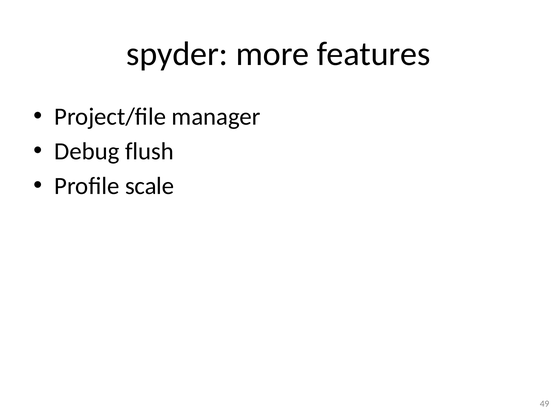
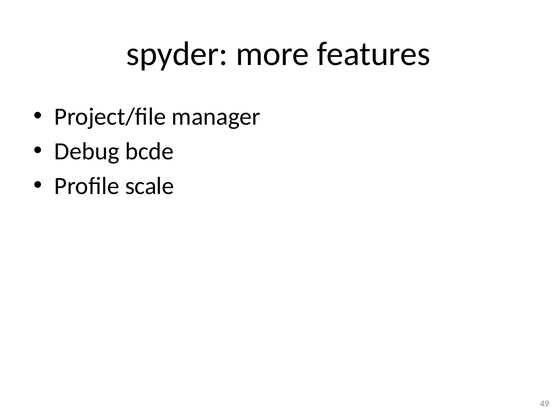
flush: flush -> bcde
